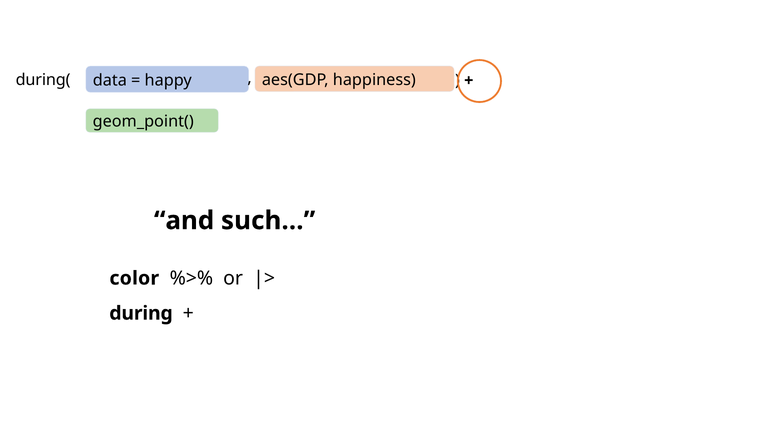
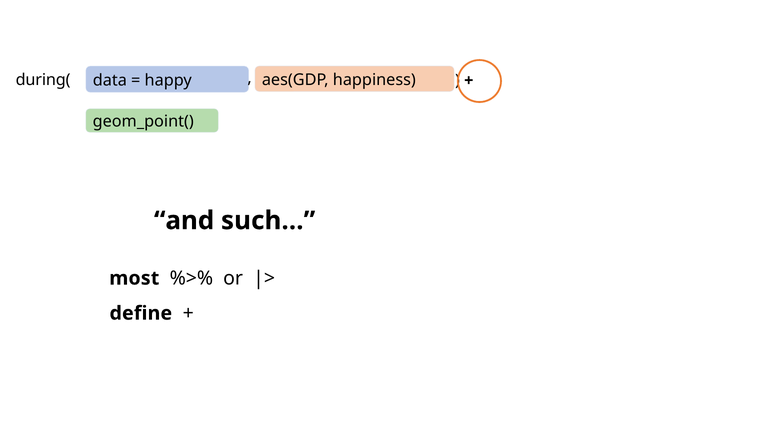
color: color -> most
during: during -> define
